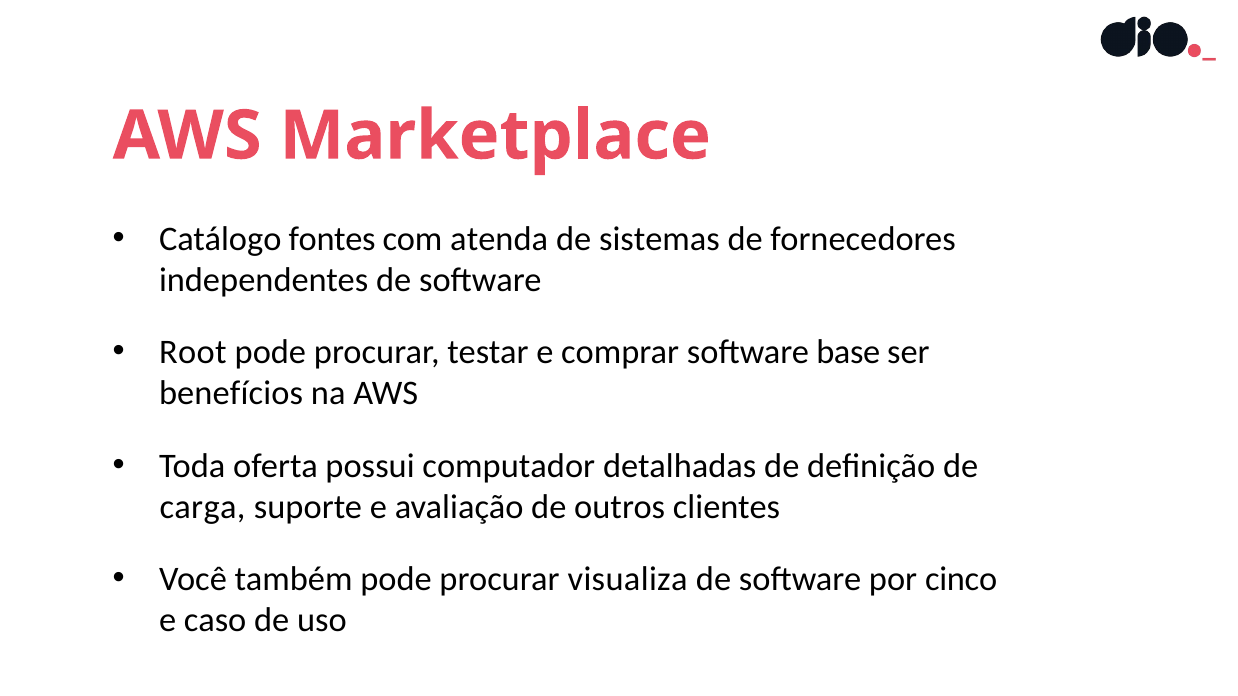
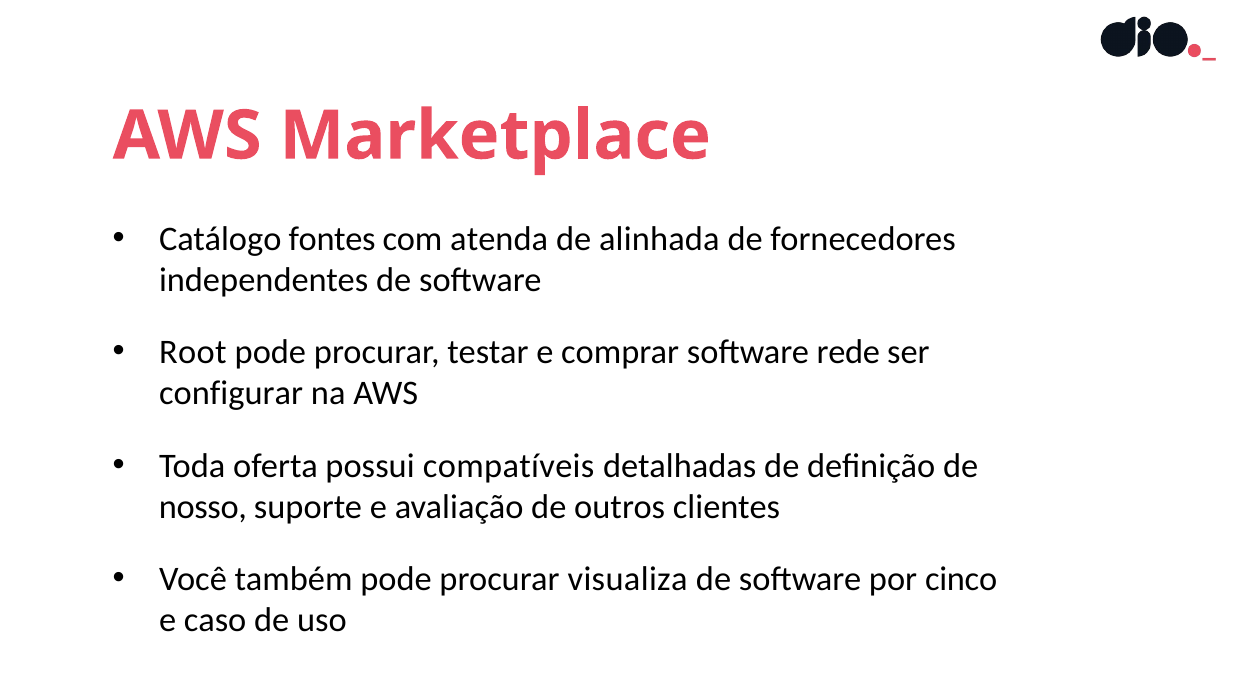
sistemas: sistemas -> alinhada
base: base -> rede
benefícios: benefícios -> configurar
computador: computador -> compatíveis
carga: carga -> nosso
